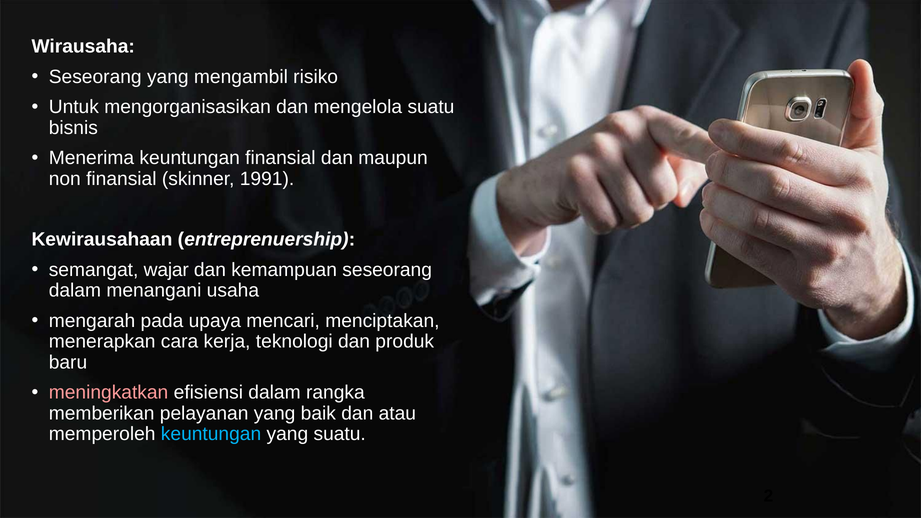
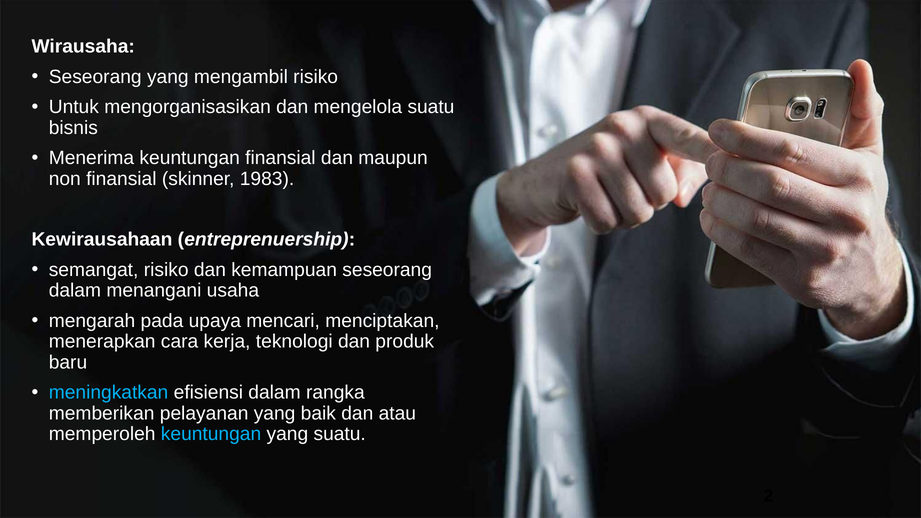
1991: 1991 -> 1983
semangat wajar: wajar -> risiko
meningkatkan colour: pink -> light blue
